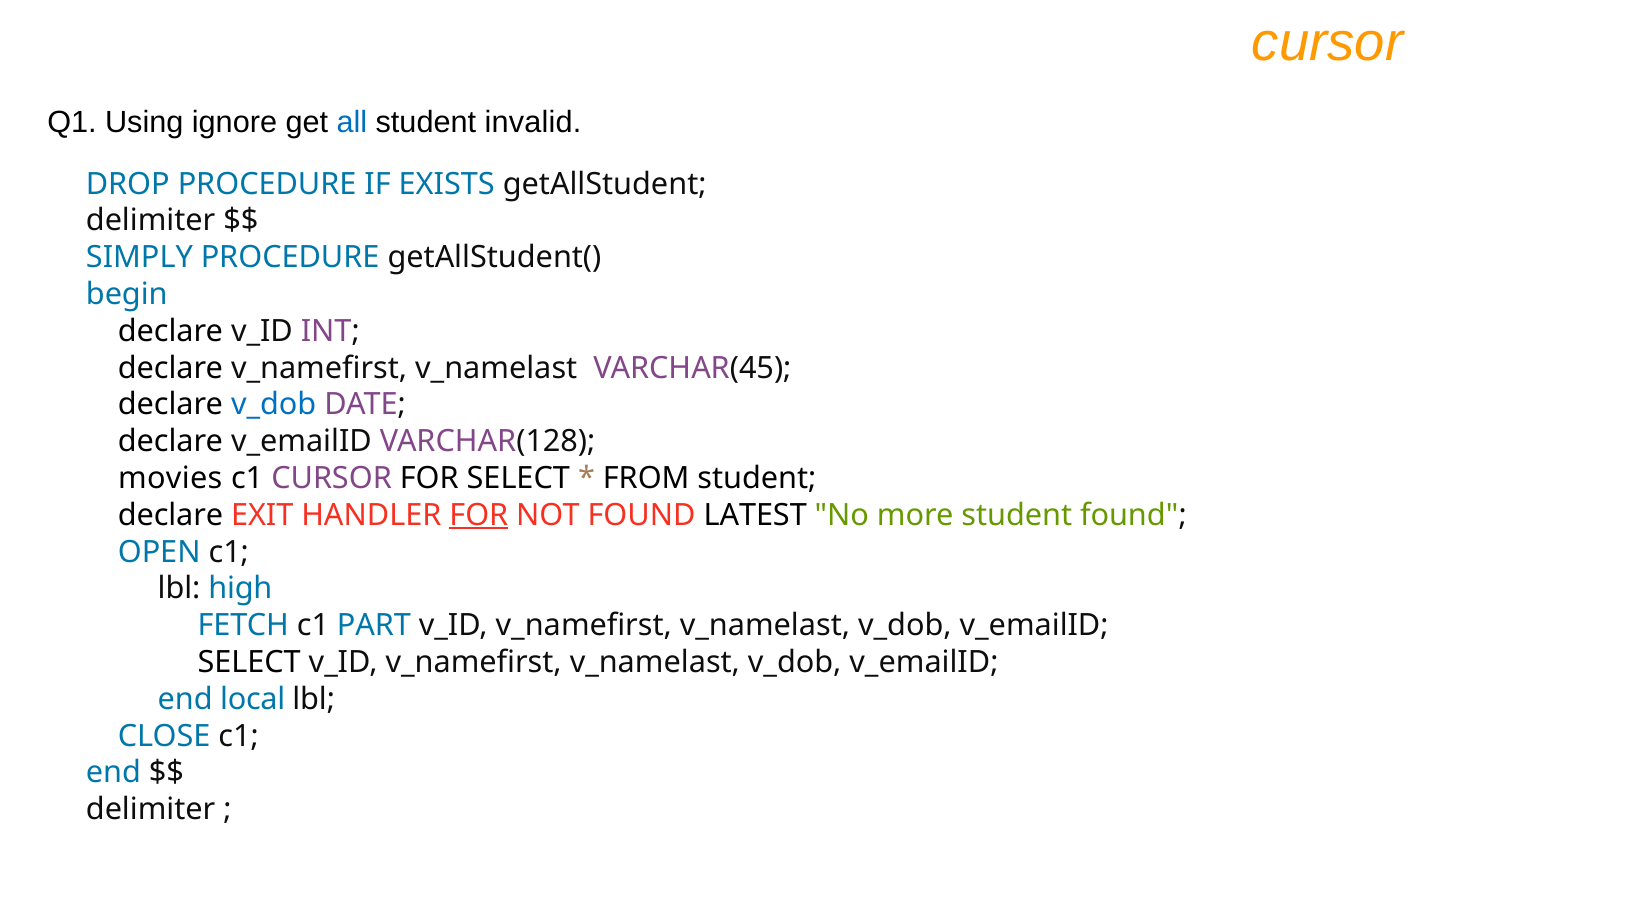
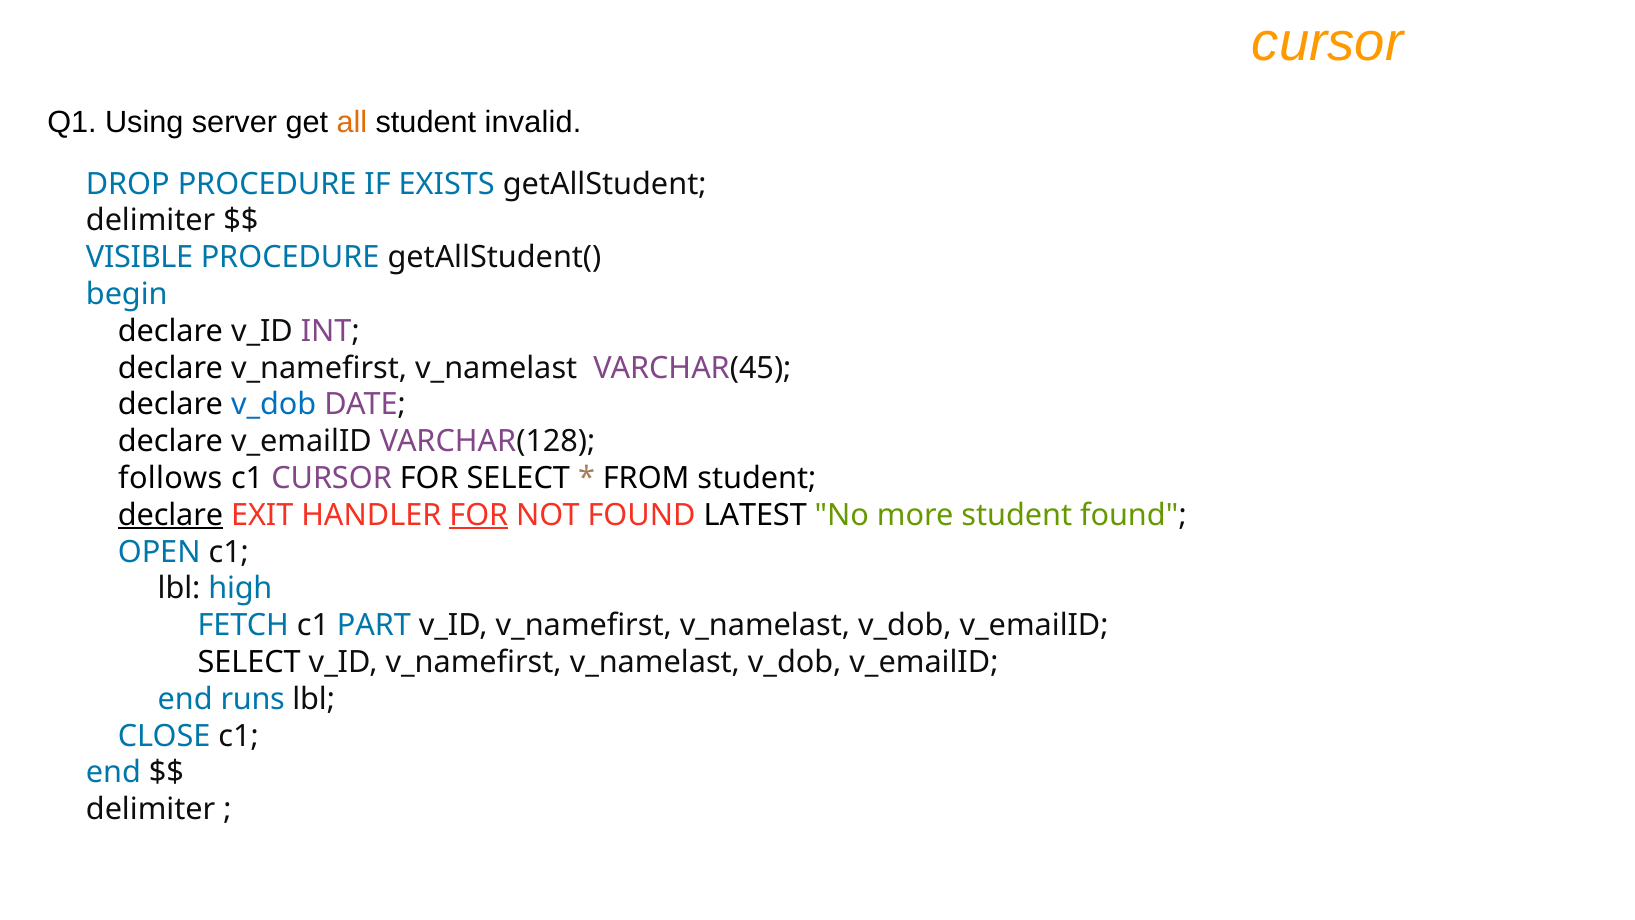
ignore: ignore -> server
all colour: blue -> orange
SIMPLY: SIMPLY -> VISIBLE
movies: movies -> follows
declare at (170, 515) underline: none -> present
local: local -> runs
